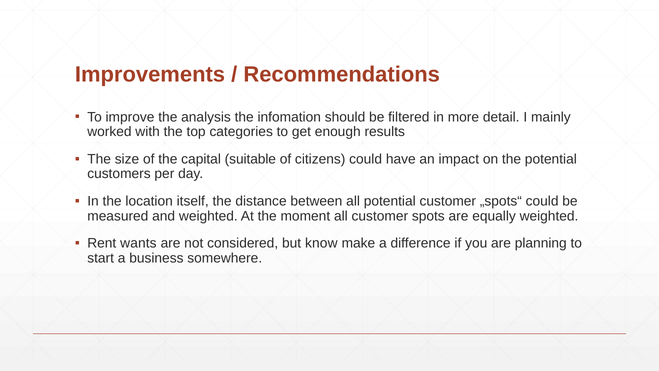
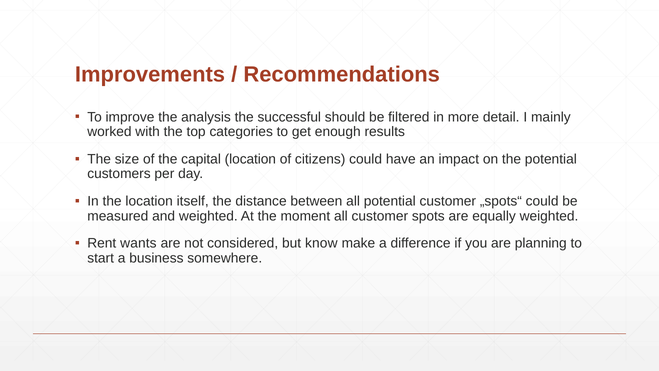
infomation: infomation -> successful
capital suitable: suitable -> location
